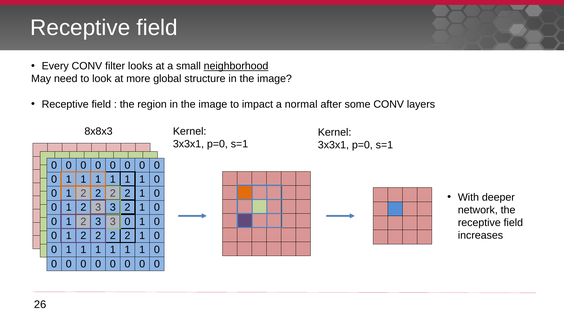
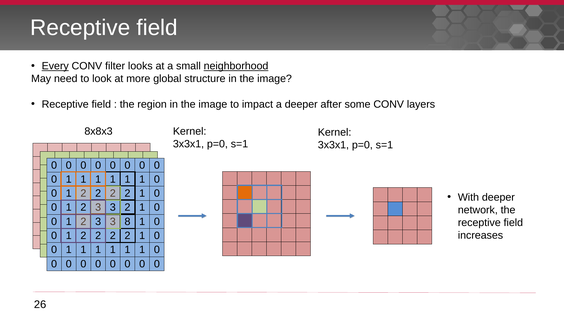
Every underline: none -> present
a normal: normal -> deeper
0 at (127, 222): 0 -> 8
